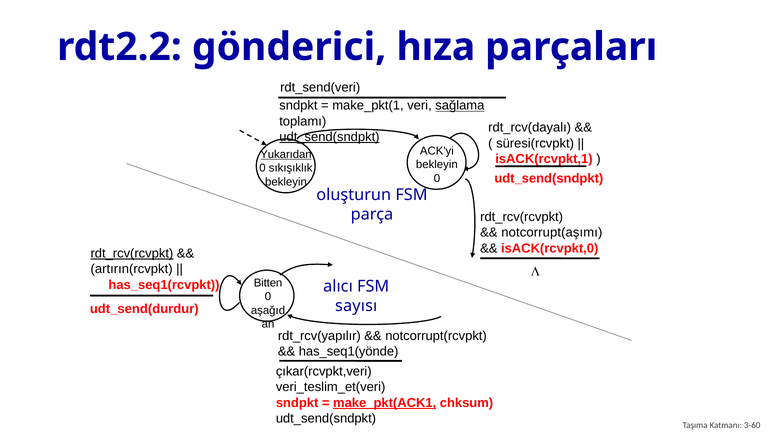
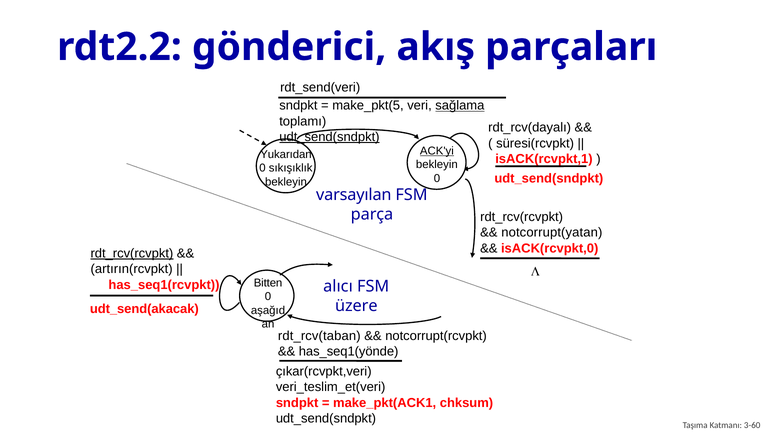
hıza: hıza -> akış
make_pkt(1: make_pkt(1 -> make_pkt(5
ACK'yi underline: none -> present
Yukarıdan underline: present -> none
oluşturun: oluşturun -> varsayılan
notcorrupt(aşımı: notcorrupt(aşımı -> notcorrupt(yatan
sayısı: sayısı -> üzere
udt_send(durdur: udt_send(durdur -> udt_send(akacak
rdt_rcv(yapılır: rdt_rcv(yapılır -> rdt_rcv(taban
make_pkt(ACK1 underline: present -> none
